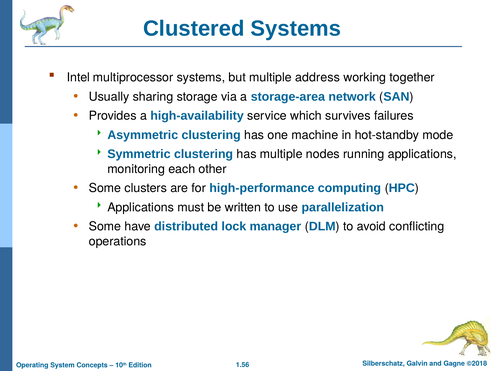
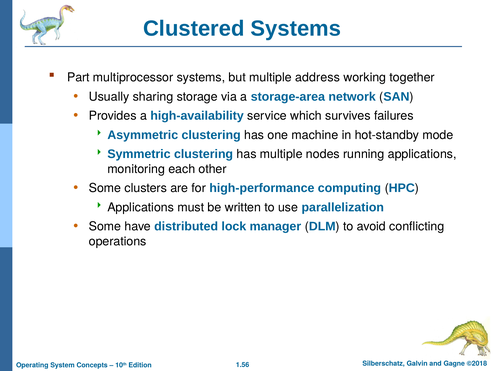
Intel: Intel -> Part
